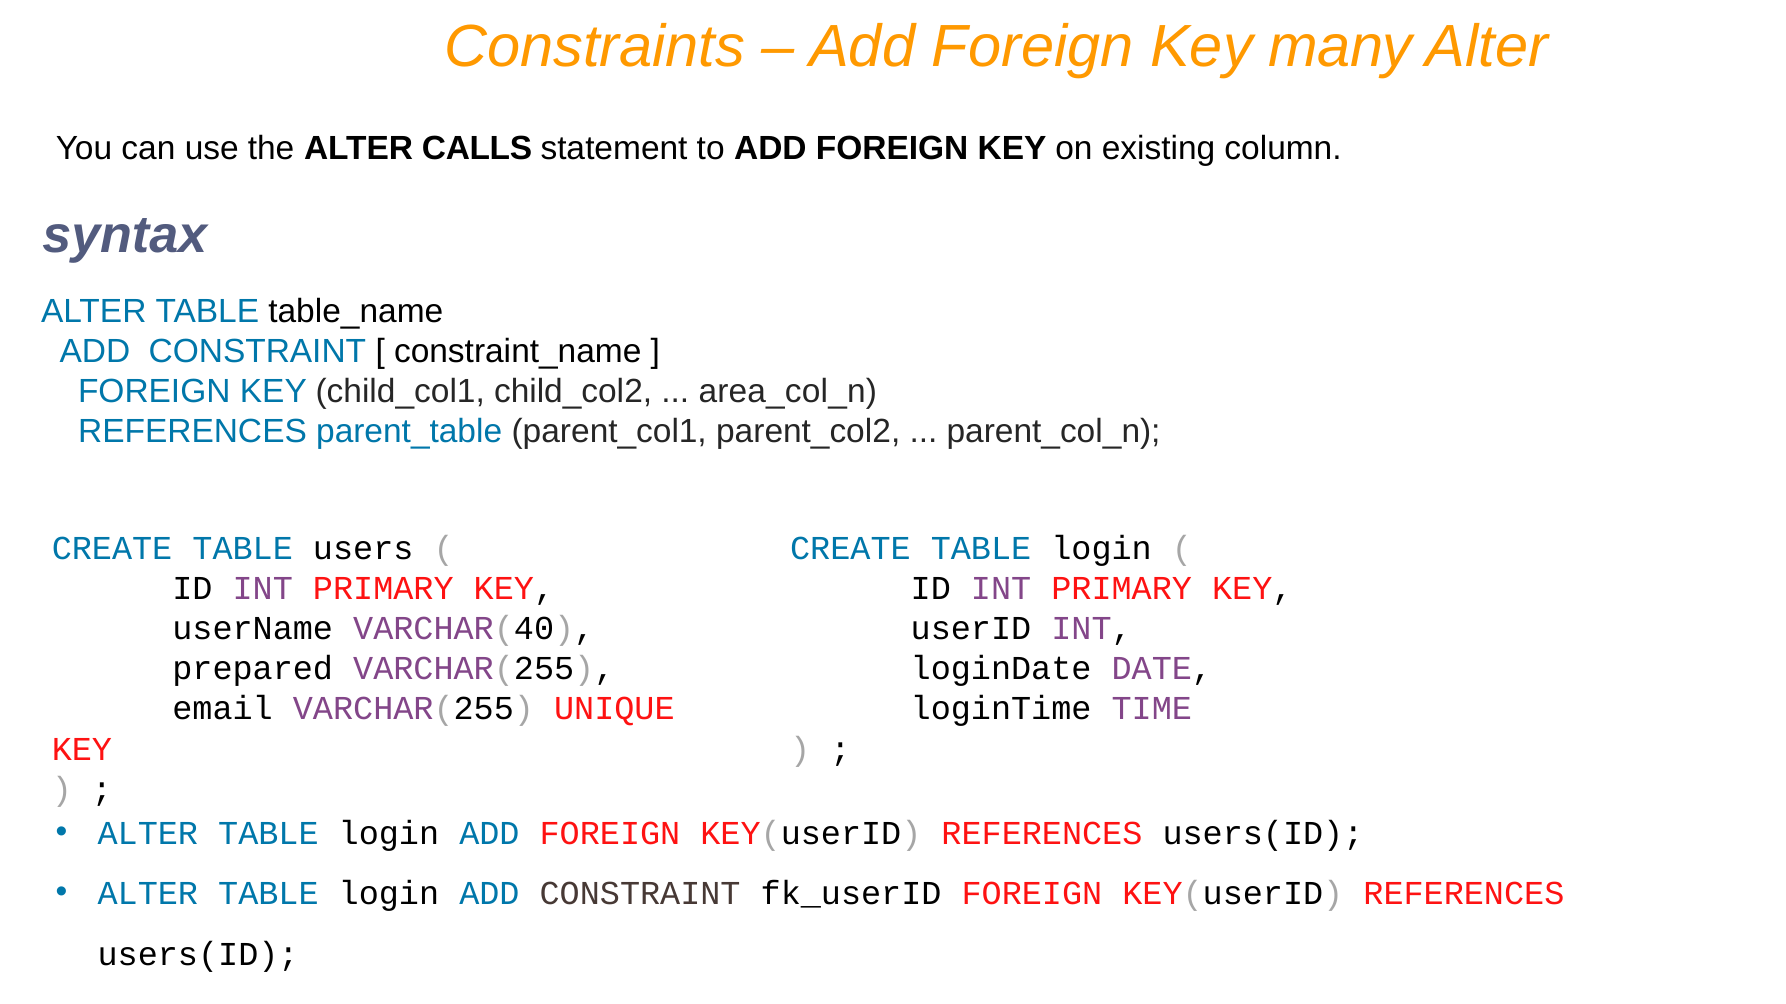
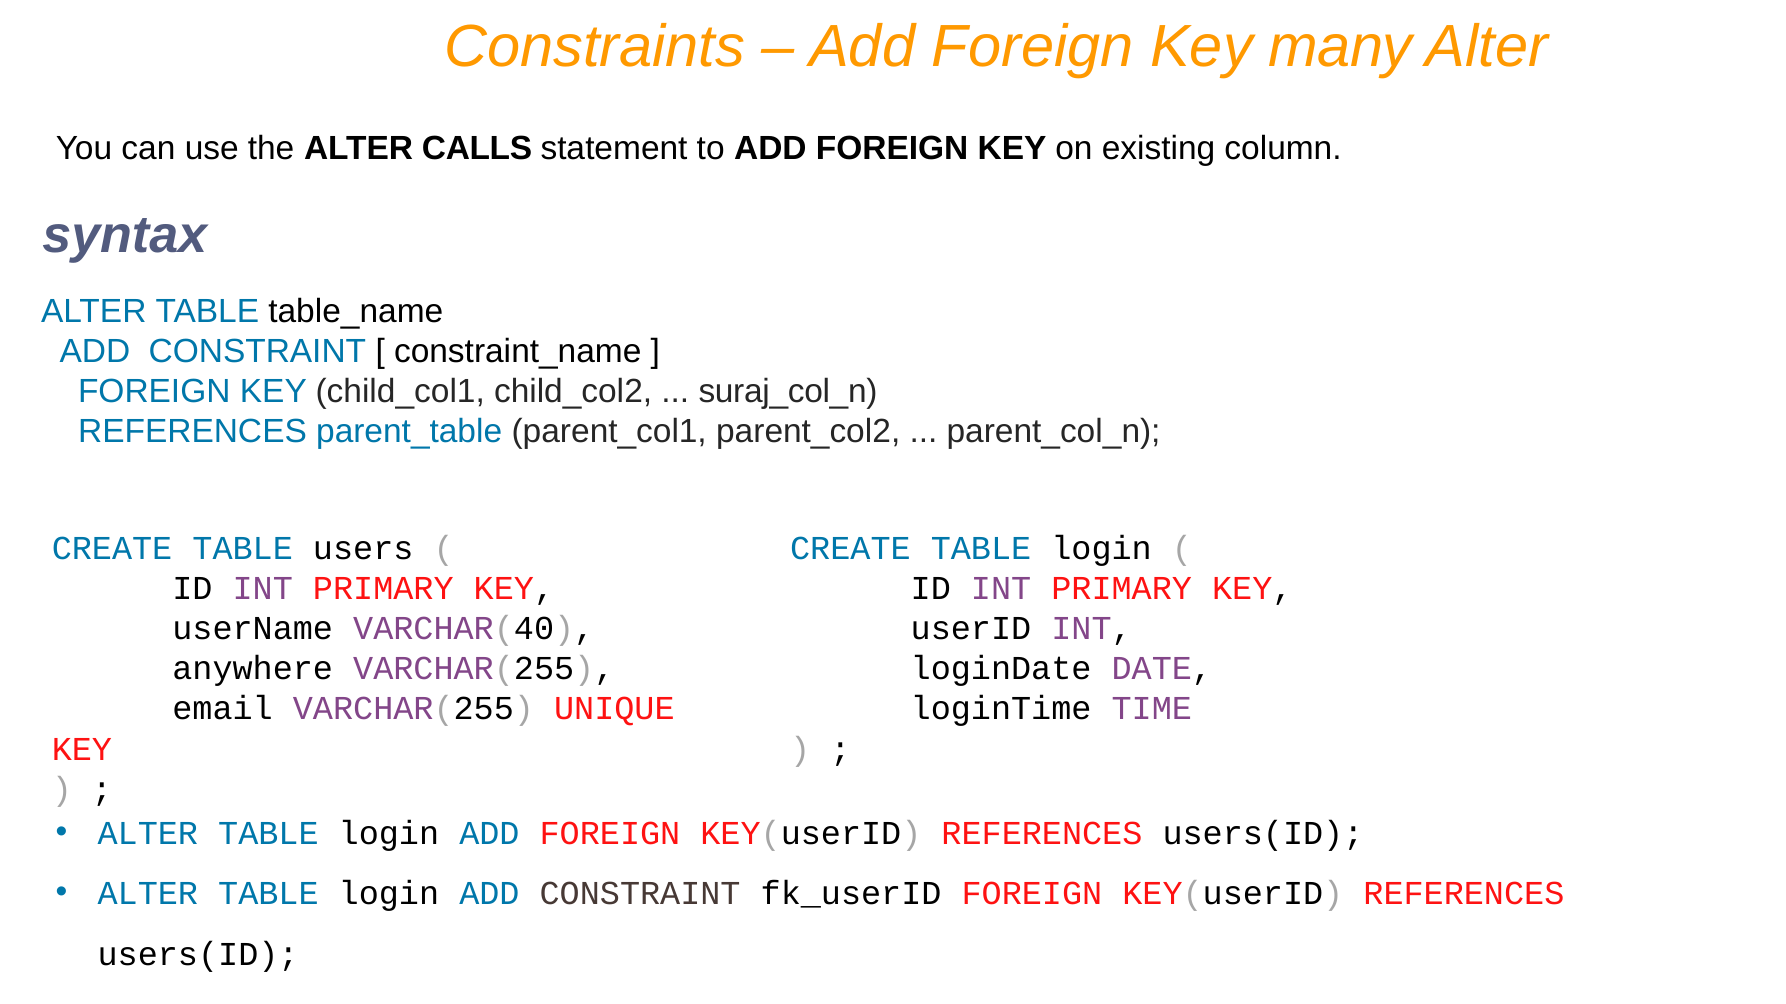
area_col_n: area_col_n -> suraj_col_n
prepared: prepared -> anywhere
